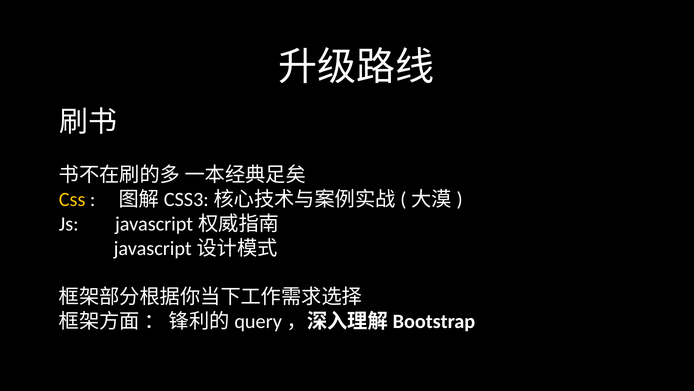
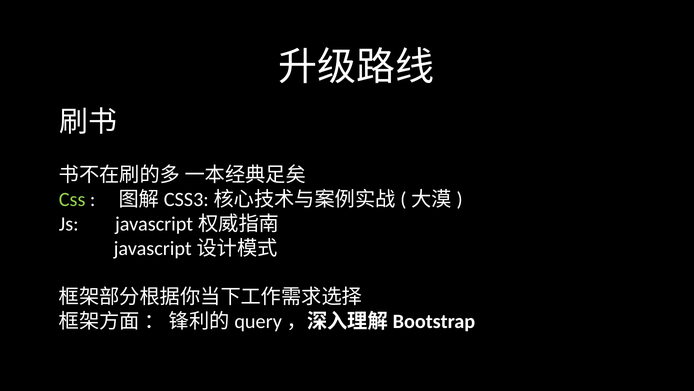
Css colour: yellow -> light green
